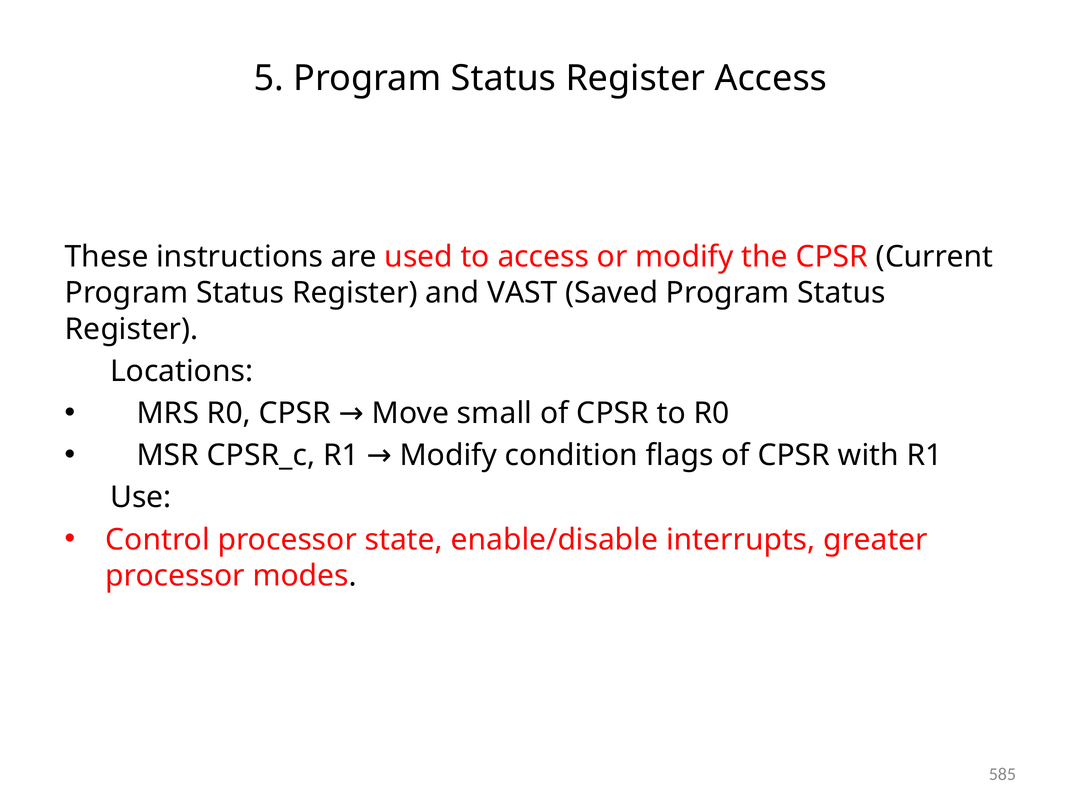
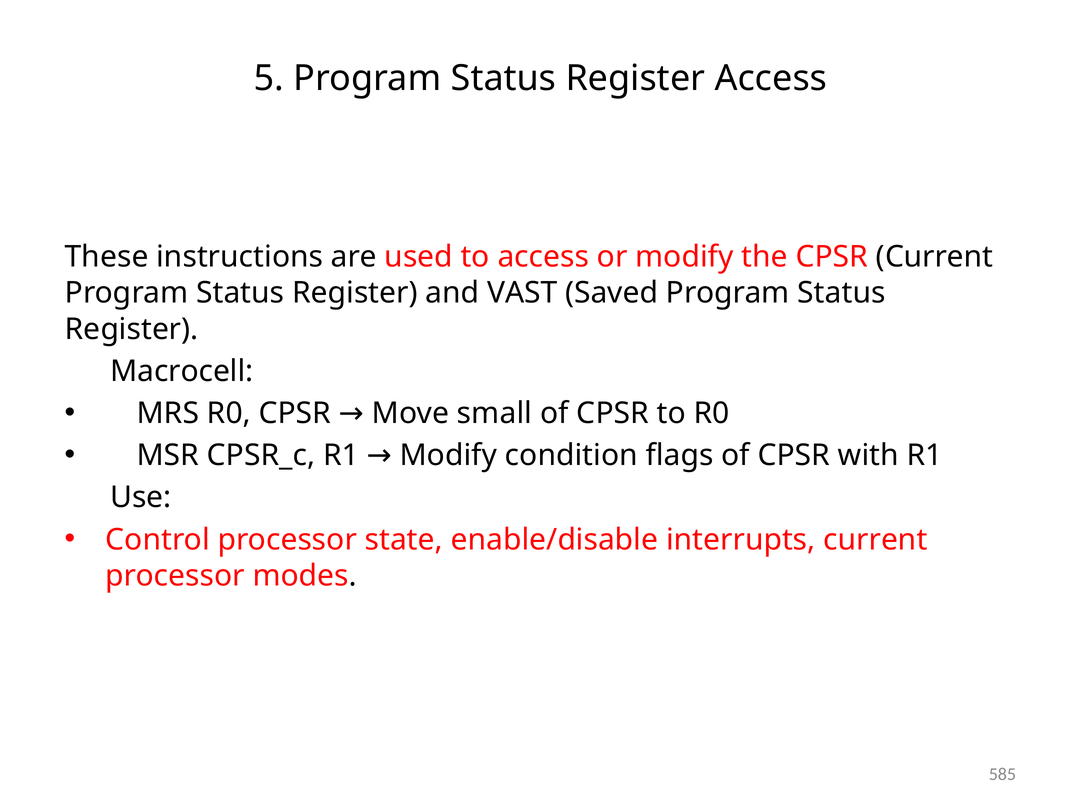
Locations: Locations -> Macrocell
interrupts greater: greater -> current
